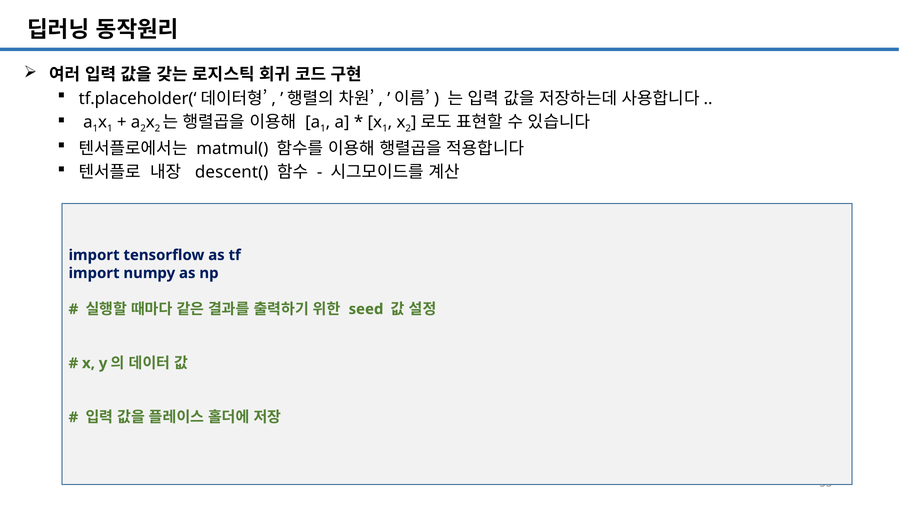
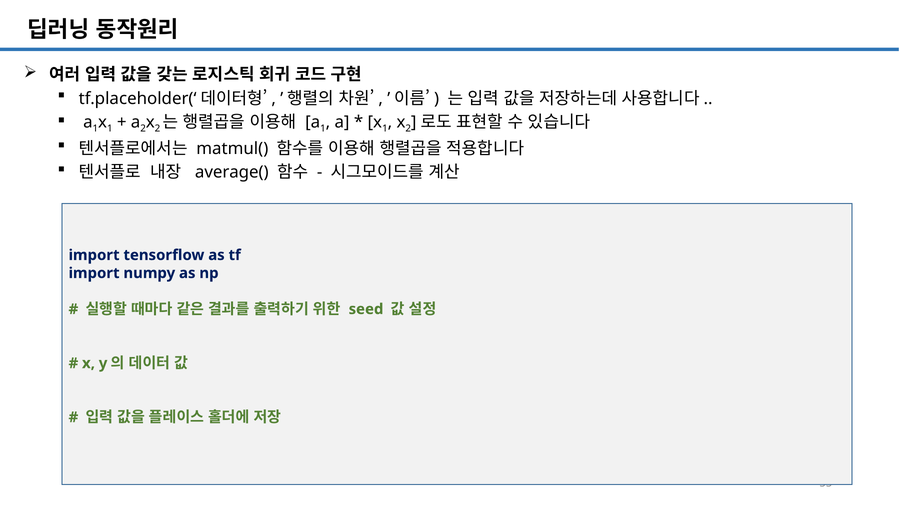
descent(: descent( -> average(
